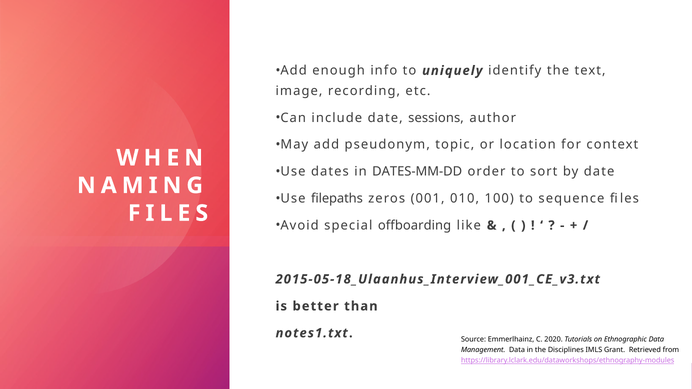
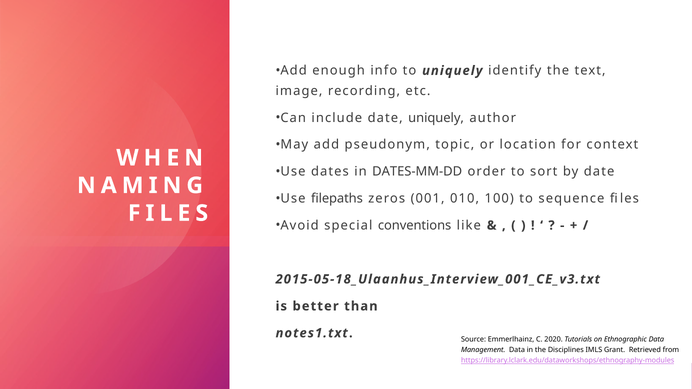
date sessions: sessions -> uniquely
offboarding: offboarding -> conventions
